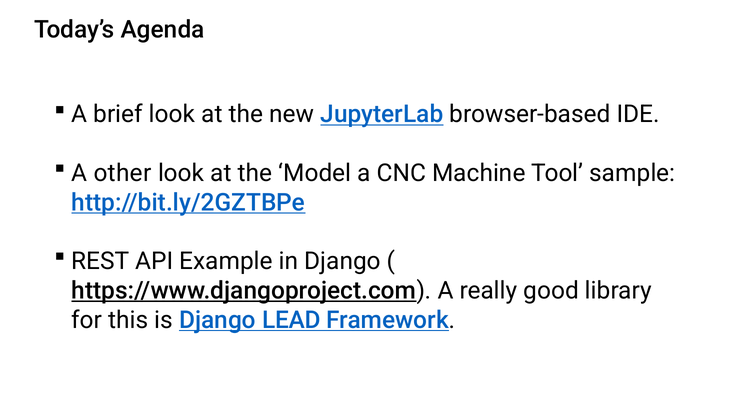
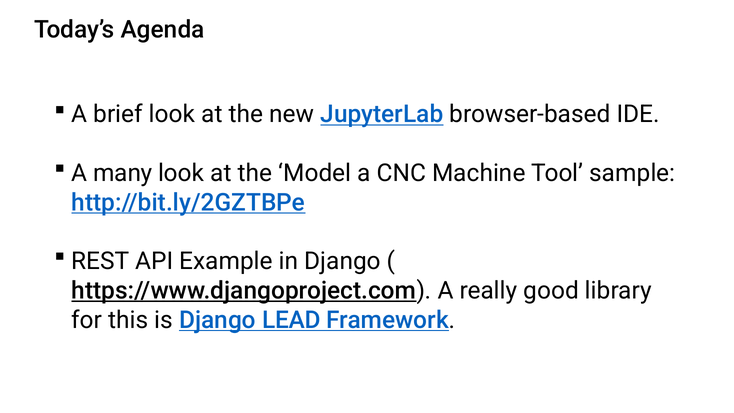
other: other -> many
